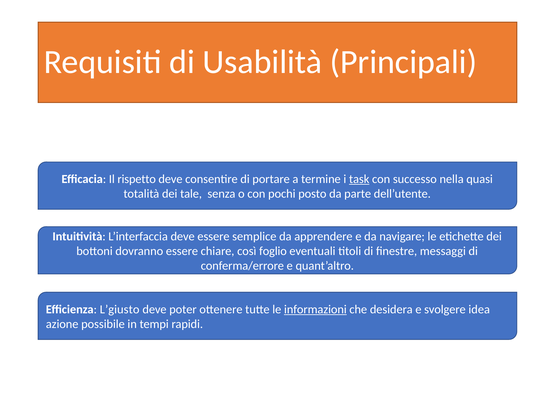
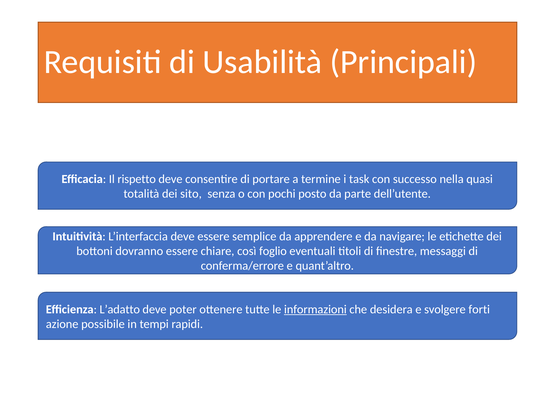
task underline: present -> none
tale: tale -> sito
L’giusto: L’giusto -> L’adatto
idea: idea -> forti
